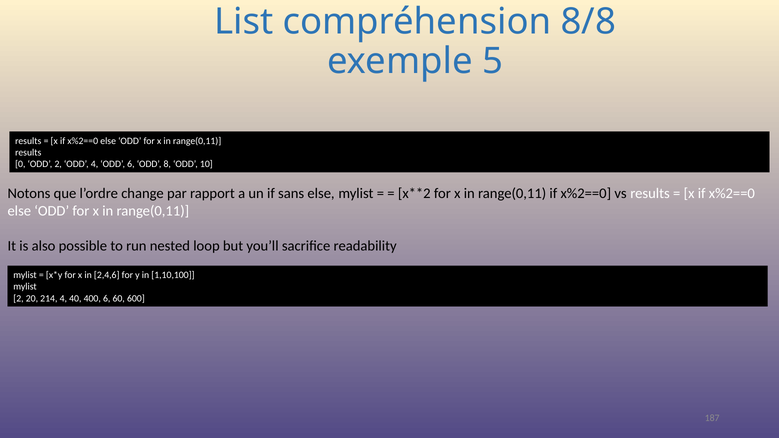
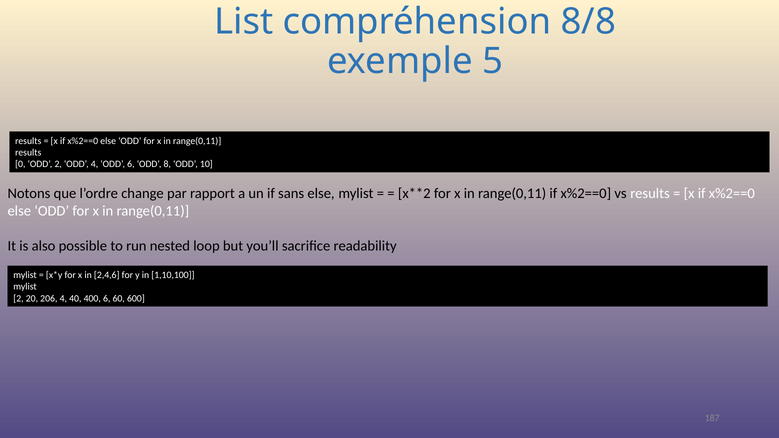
214: 214 -> 206
